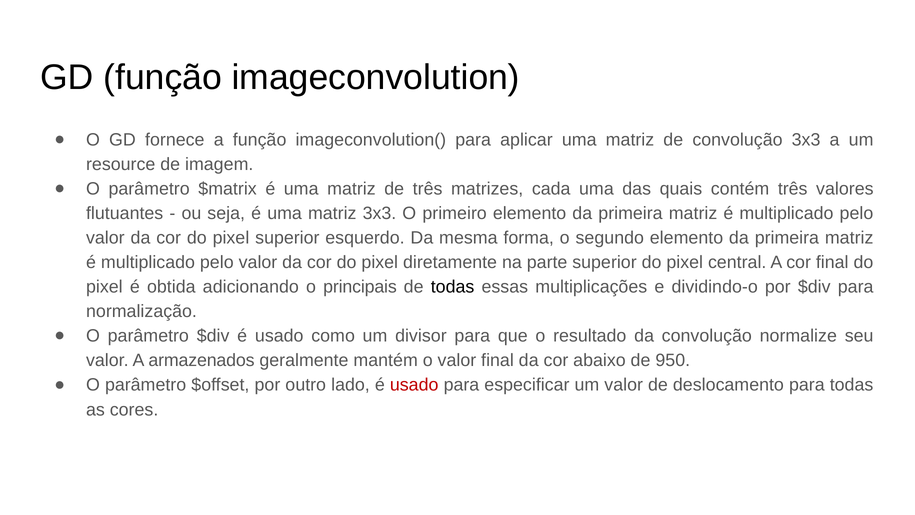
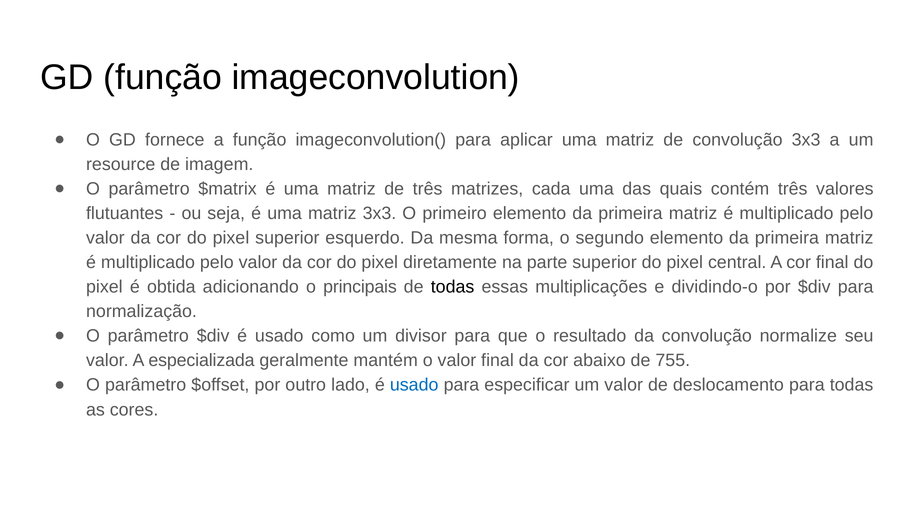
armazenados: armazenados -> especializada
950: 950 -> 755
usado at (414, 385) colour: red -> blue
